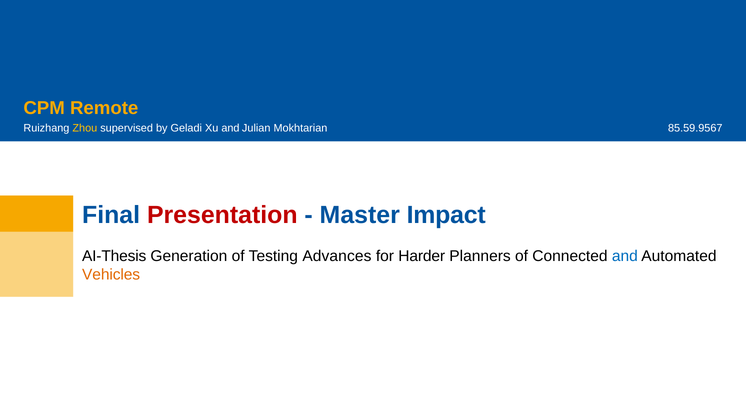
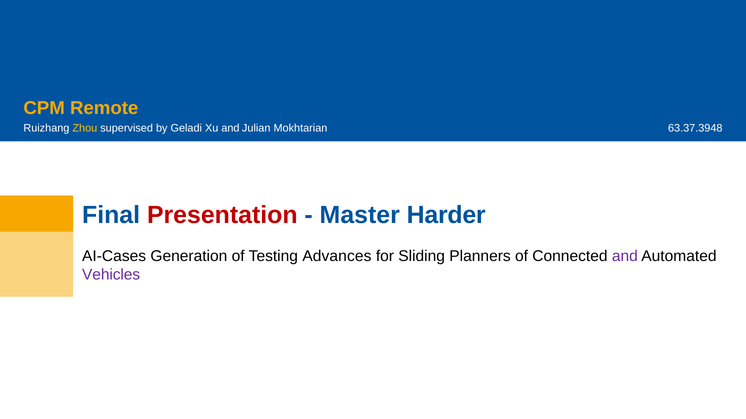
85.59.9567: 85.59.9567 -> 63.37.3948
Impact: Impact -> Harder
AI-Thesis: AI-Thesis -> AI-Cases
Harder: Harder -> Sliding
and at (625, 256) colour: blue -> purple
Vehicles colour: orange -> purple
